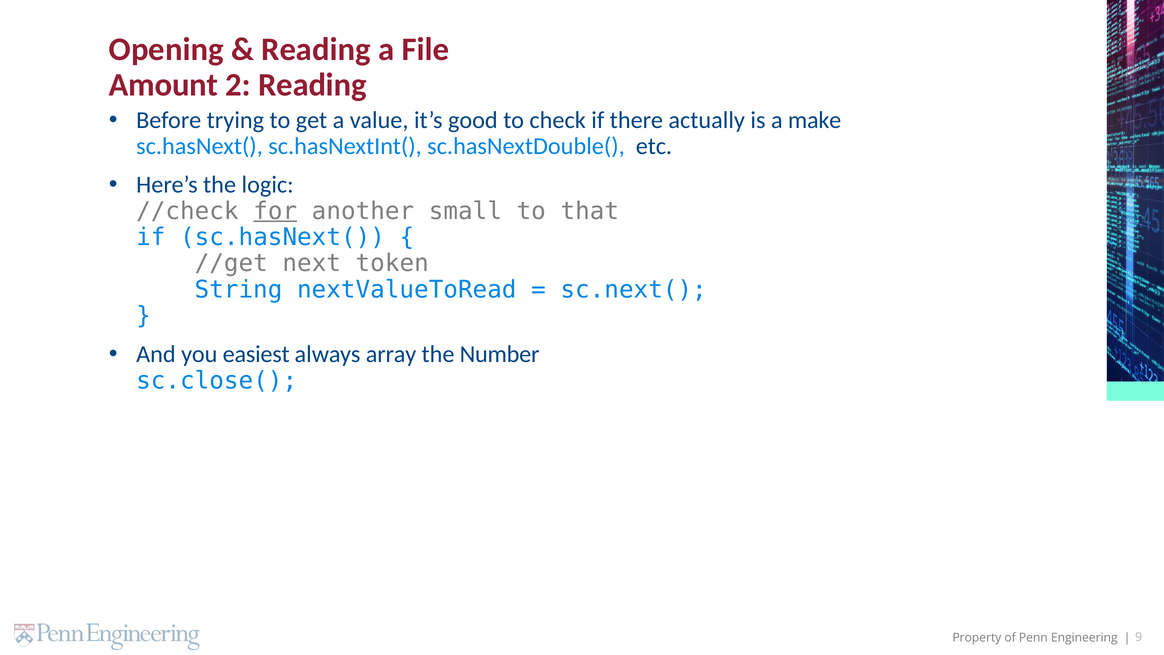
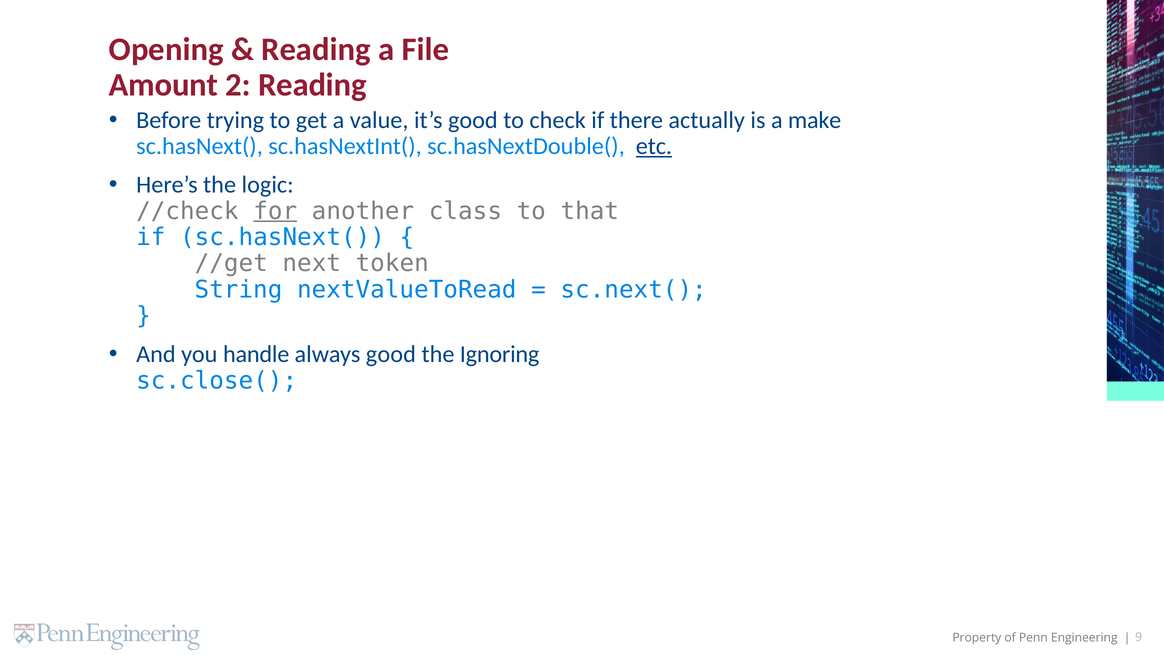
etc underline: none -> present
small: small -> class
easiest: easiest -> handle
always array: array -> good
Number: Number -> Ignoring
